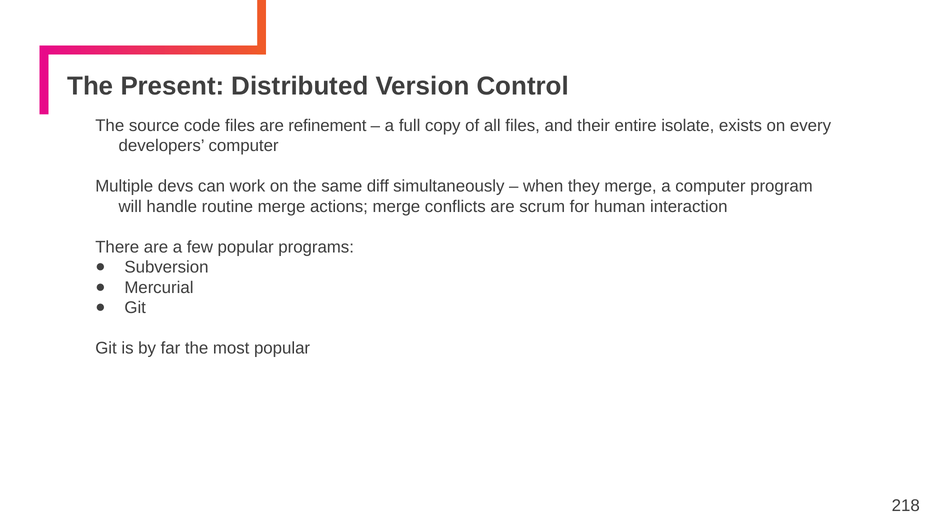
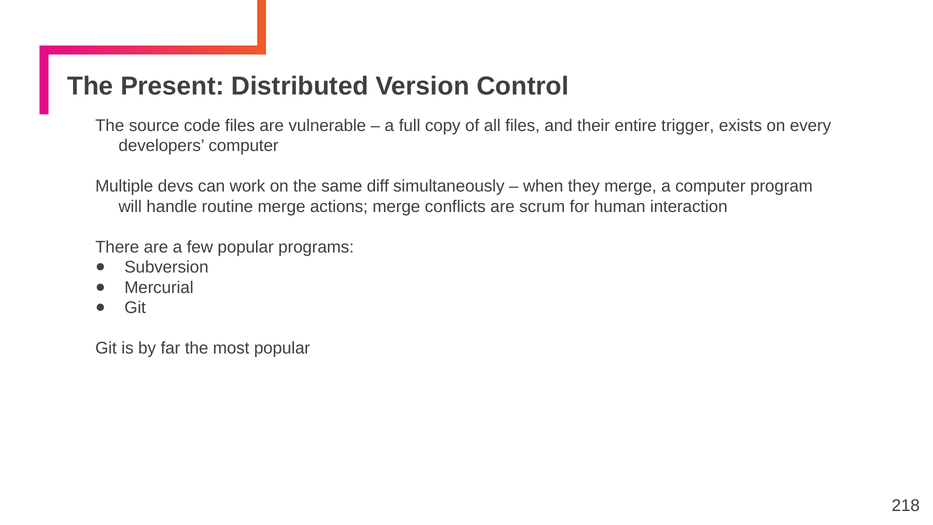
refinement: refinement -> vulnerable
isolate: isolate -> trigger
